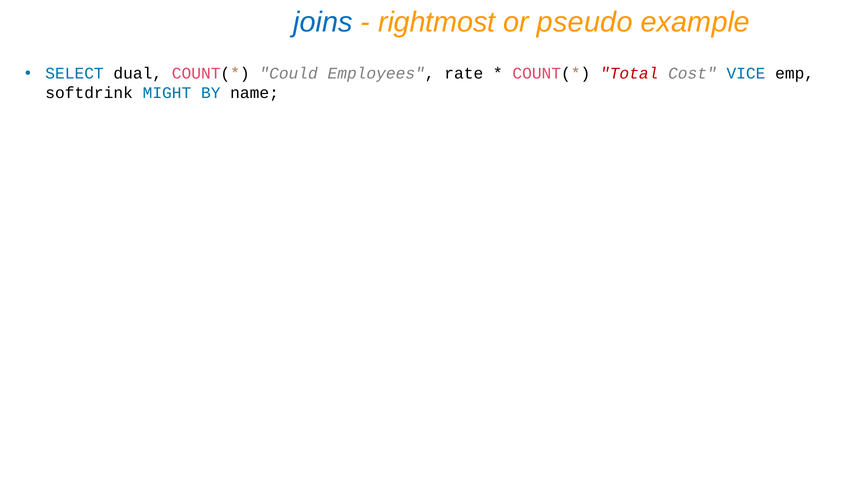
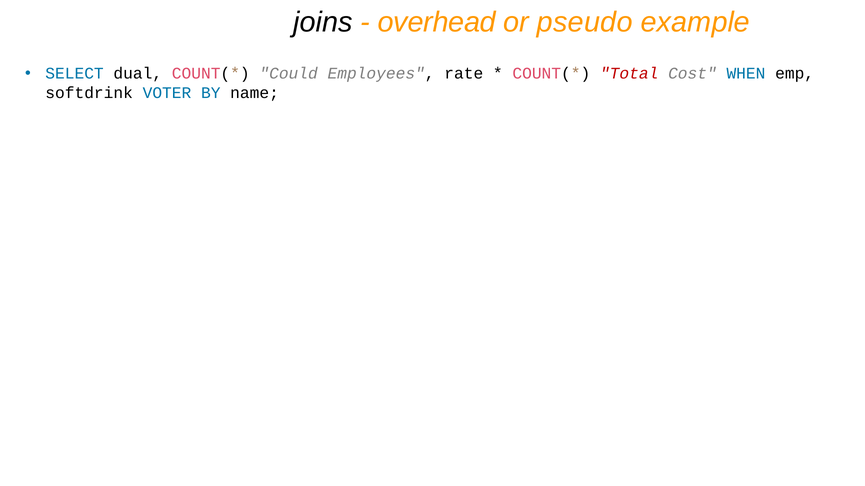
joins colour: blue -> black
rightmost: rightmost -> overhead
VICE: VICE -> WHEN
MIGHT: MIGHT -> VOTER
